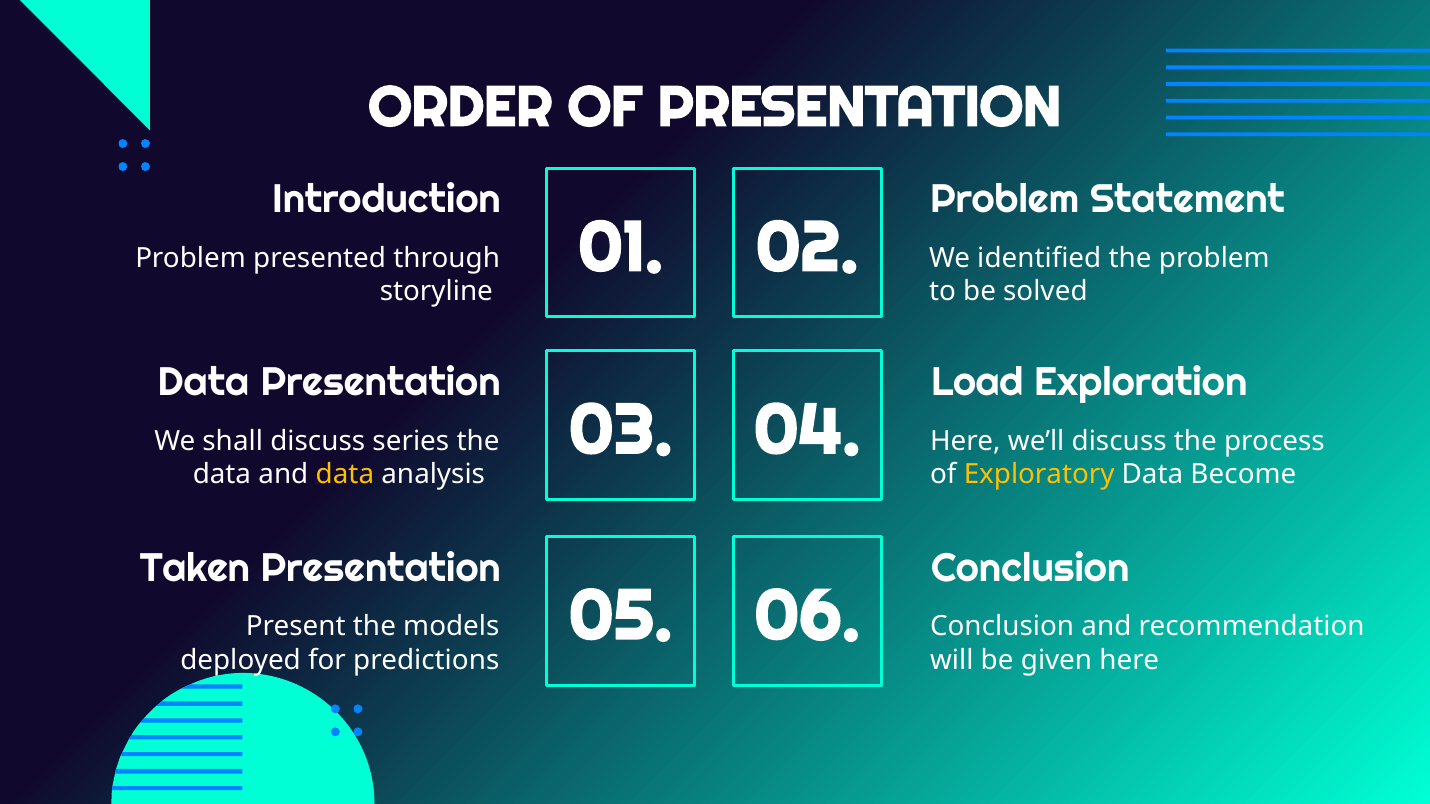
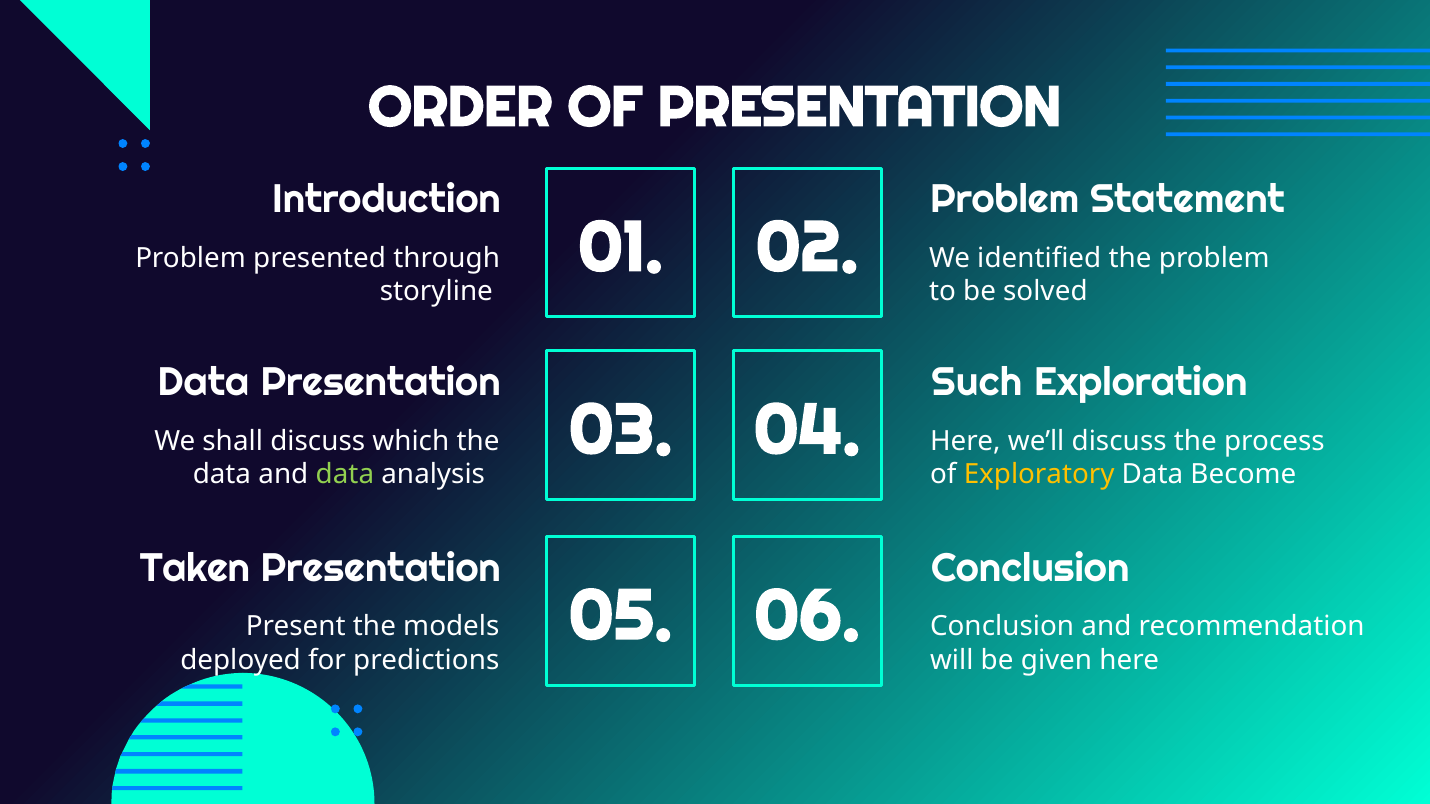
Load: Load -> Such
series: series -> which
data at (345, 474) colour: yellow -> light green
